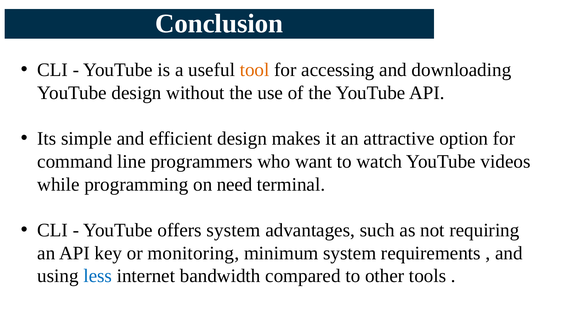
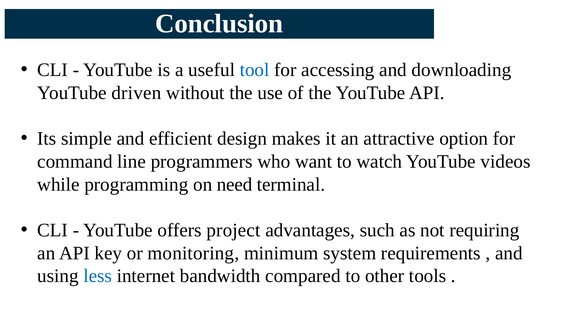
tool colour: orange -> blue
YouTube design: design -> driven
offers system: system -> project
